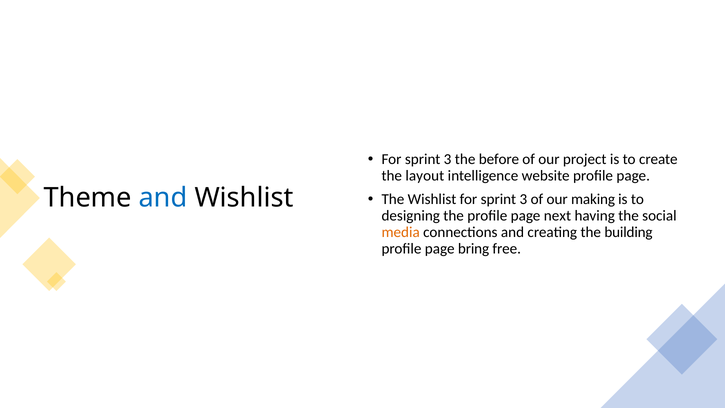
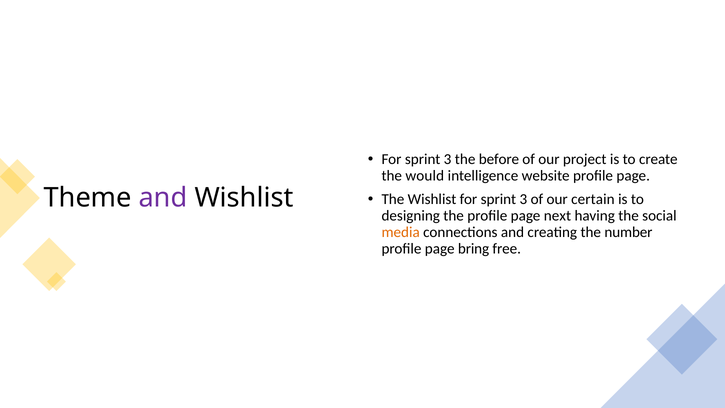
layout: layout -> would
and at (163, 198) colour: blue -> purple
making: making -> certain
building: building -> number
